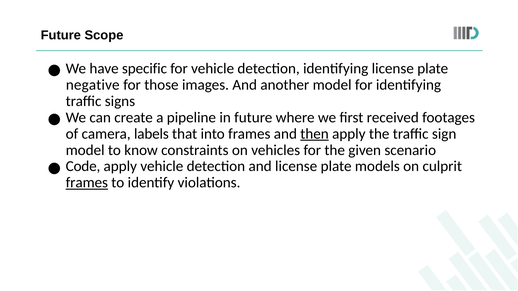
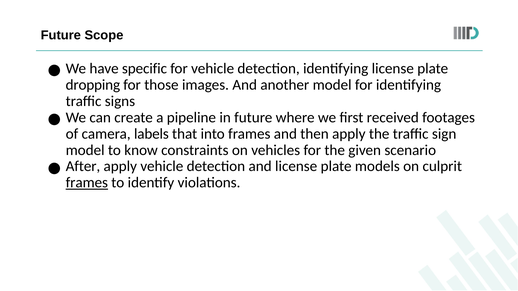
negative: negative -> dropping
then underline: present -> none
Code: Code -> After
